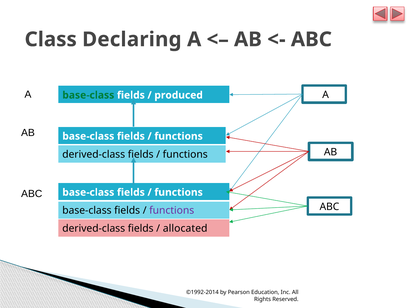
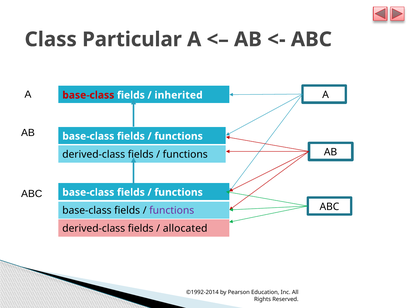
Declaring: Declaring -> Particular
base-class at (88, 95) colour: green -> red
produced: produced -> inherited
